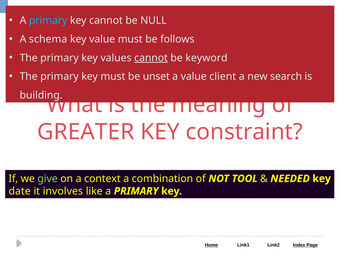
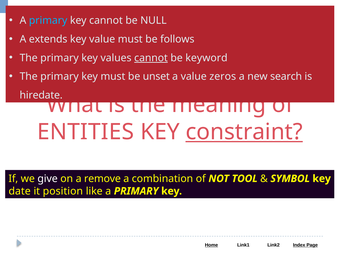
schema: schema -> extends
client: client -> zeros
building: building -> hiredate
GREATER: GREATER -> ENTITIES
constraint underline: none -> present
give colour: light green -> white
context: context -> remove
NEEDED: NEEDED -> SYMBOL
involves: involves -> position
